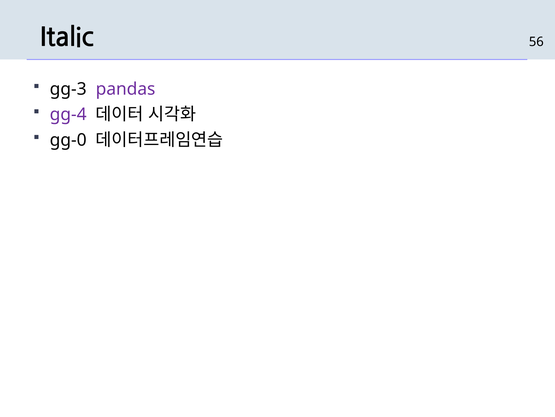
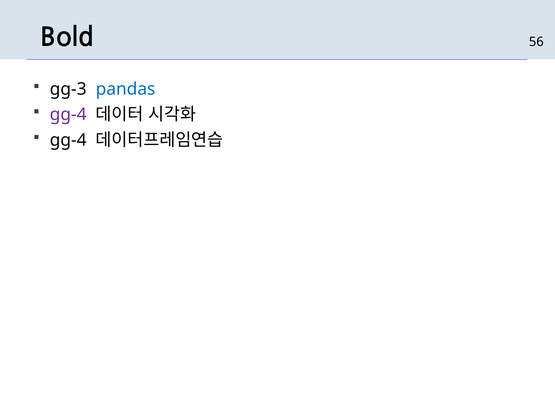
Italic: Italic -> Bold
pandas colour: purple -> blue
gg-0 at (68, 140): gg-0 -> gg-4
